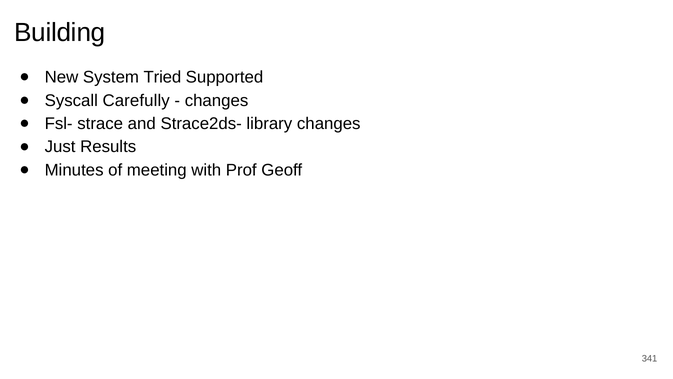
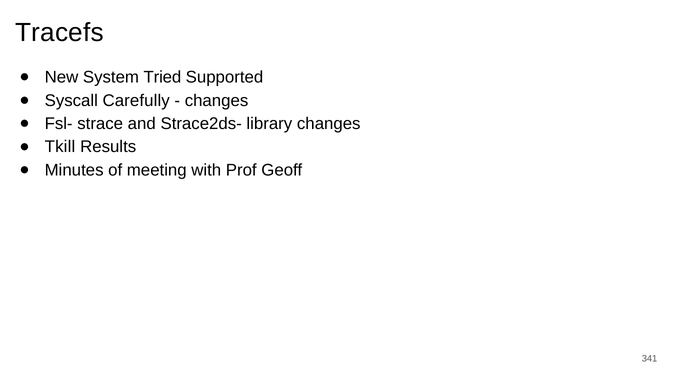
Building: Building -> Tracefs
Just: Just -> Tkill
